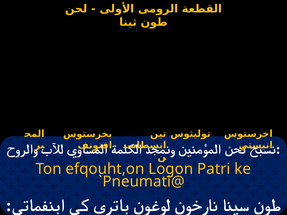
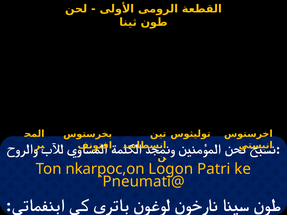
efqouht,on: efqouht,on -> nkarpoc,on
